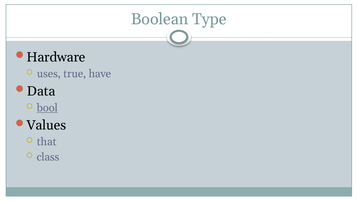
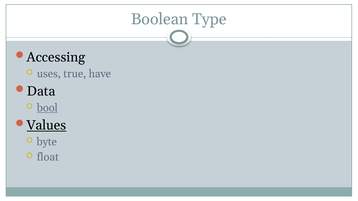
Hardware: Hardware -> Accessing
Values underline: none -> present
that: that -> byte
class: class -> float
